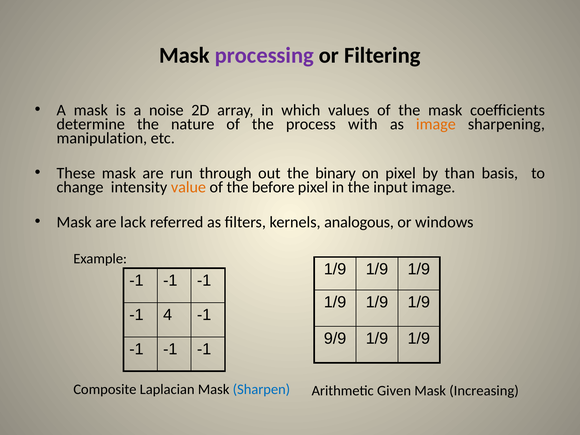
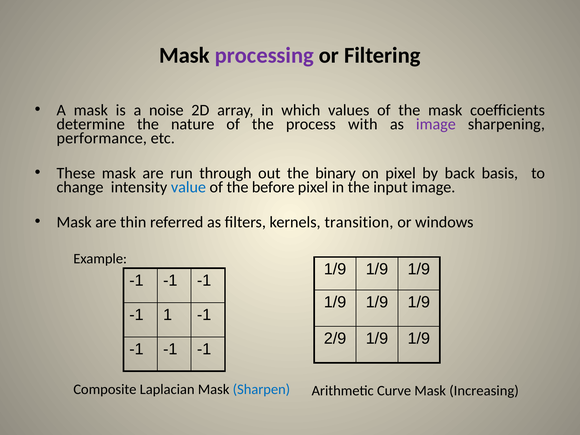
image at (436, 124) colour: orange -> purple
manipulation: manipulation -> performance
than: than -> back
value colour: orange -> blue
lack: lack -> thin
analogous: analogous -> transition
4: 4 -> 1
9/9: 9/9 -> 2/9
Given: Given -> Curve
